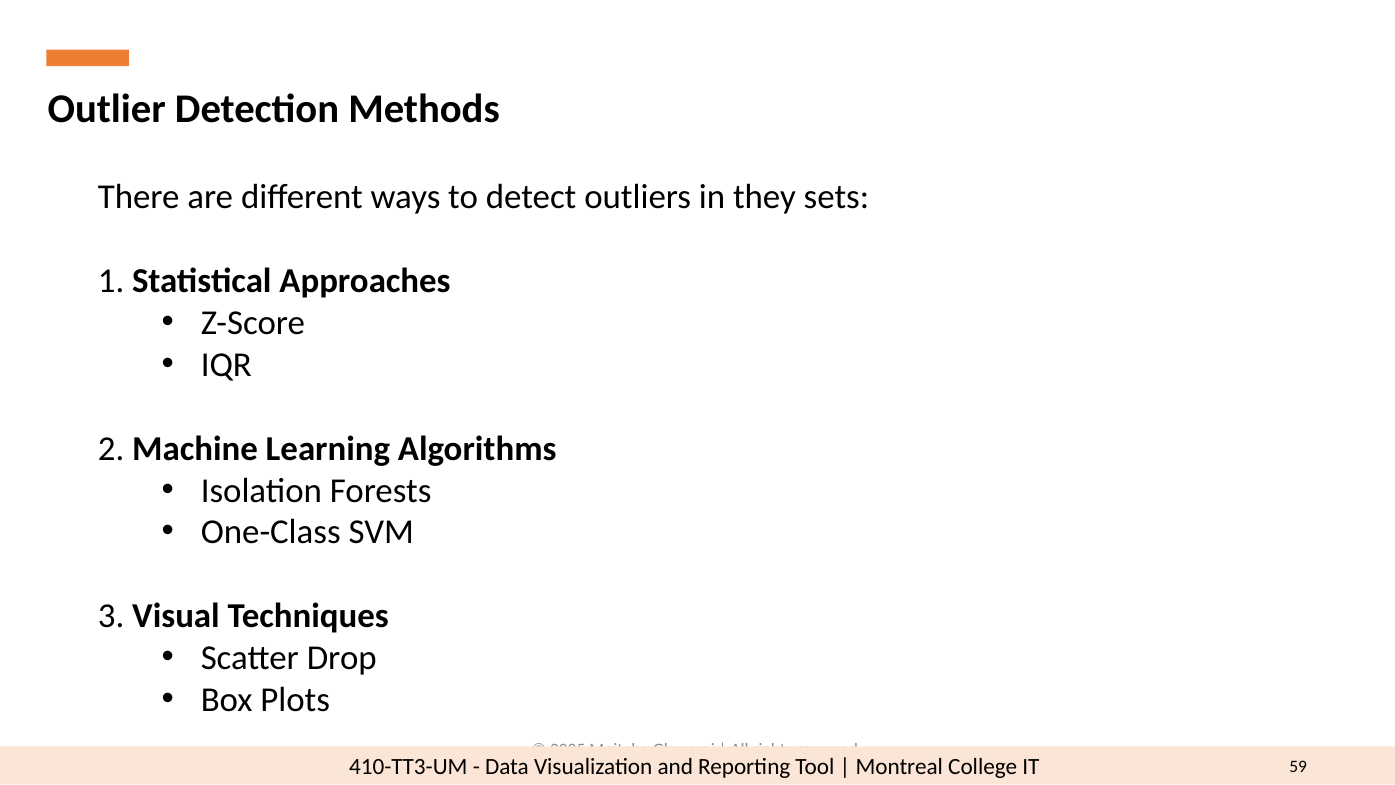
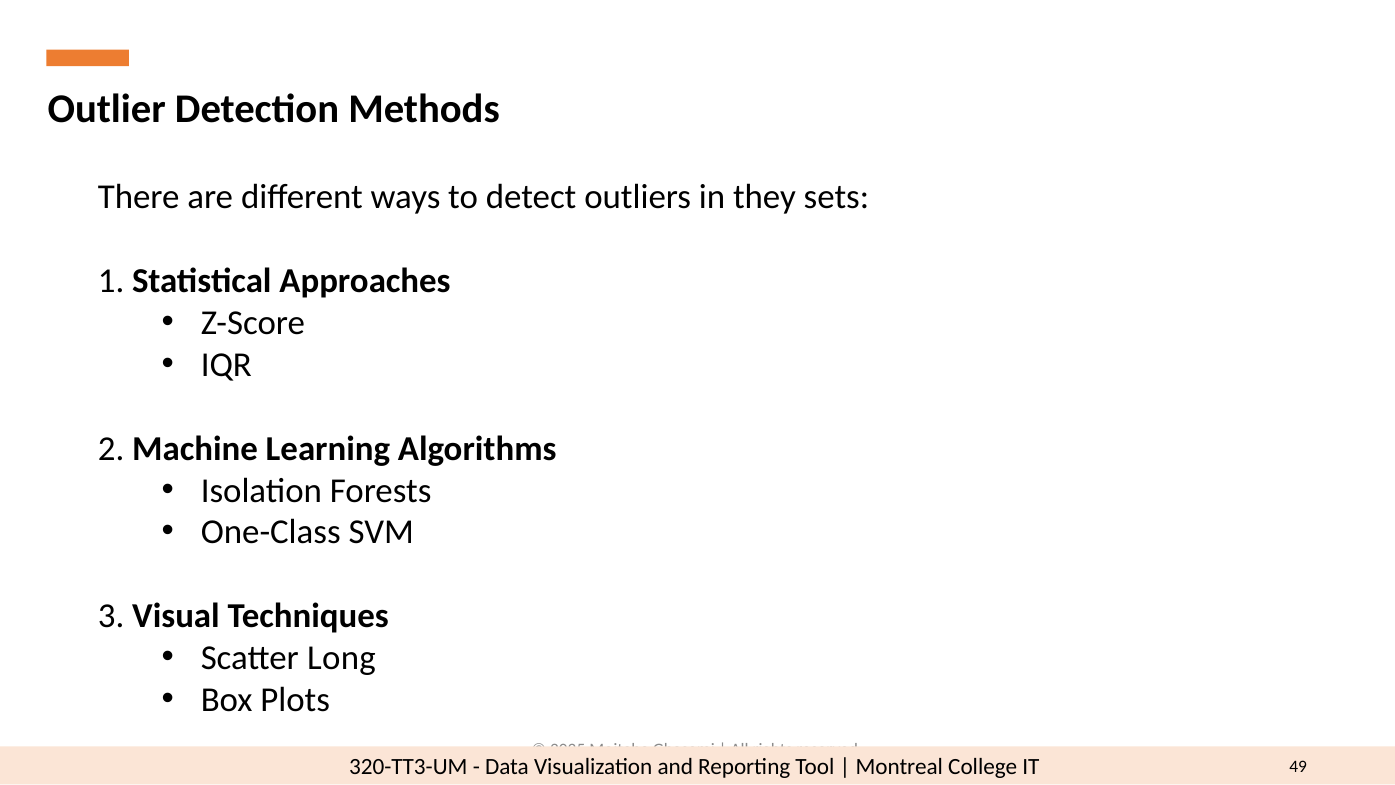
Drop: Drop -> Long
410-TT3-UM: 410-TT3-UM -> 320-TT3-UM
59: 59 -> 49
